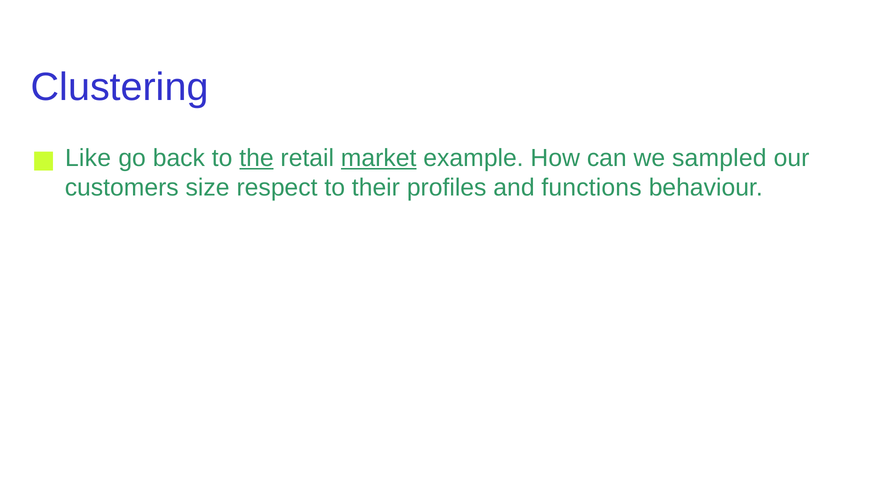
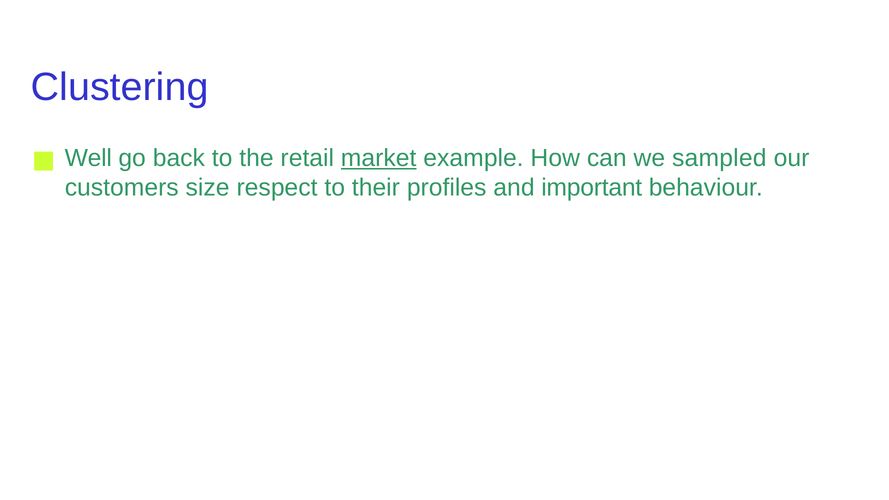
Like: Like -> Well
the underline: present -> none
functions: functions -> important
